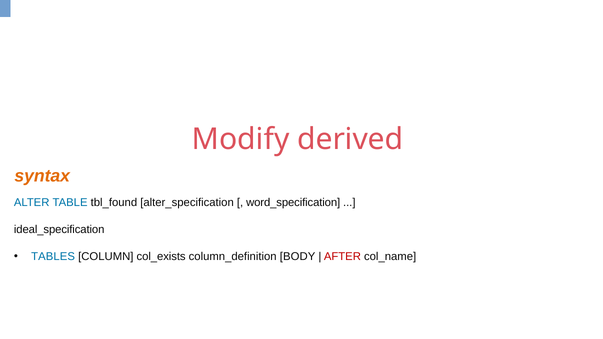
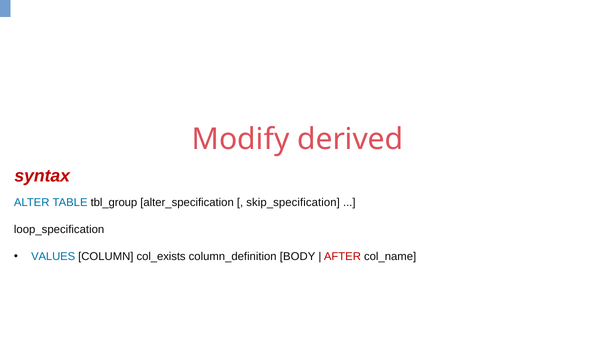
syntax colour: orange -> red
tbl_found: tbl_found -> tbl_group
word_specification: word_specification -> skip_specification
ideal_specification: ideal_specification -> loop_specification
TABLES: TABLES -> VALUES
